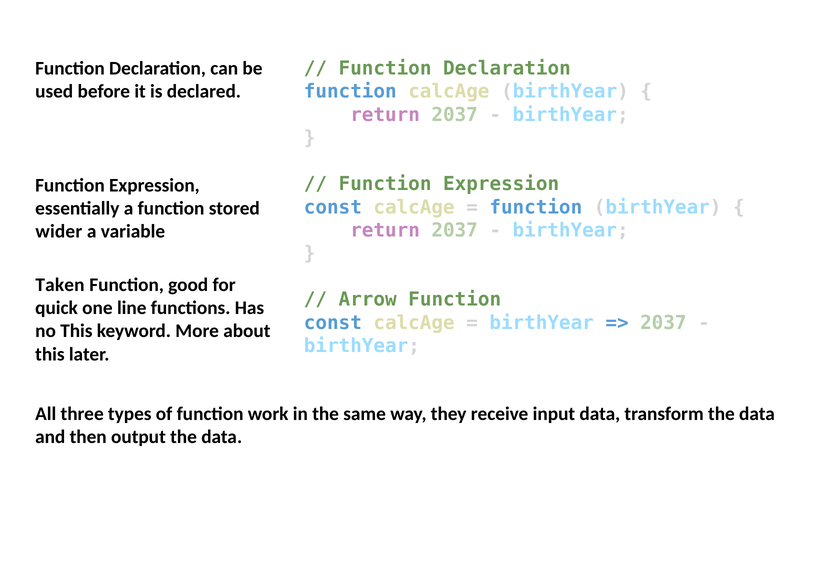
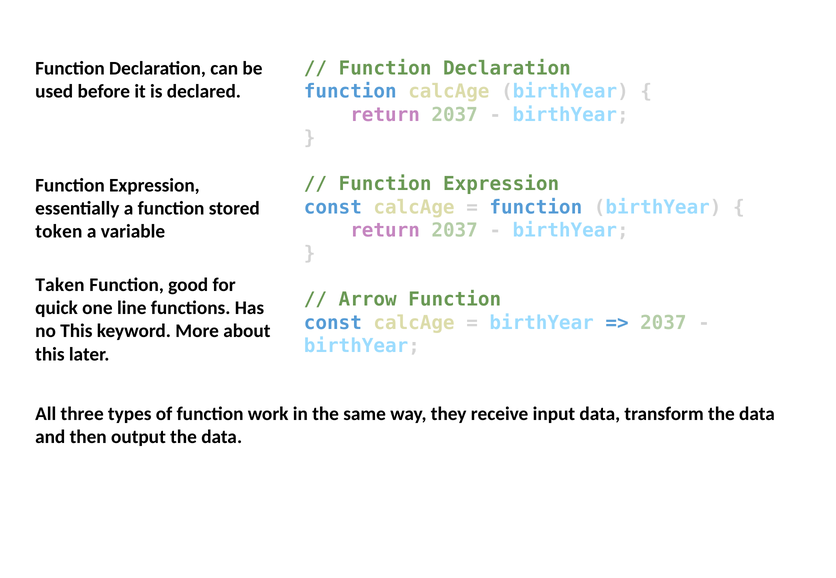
wider: wider -> token
